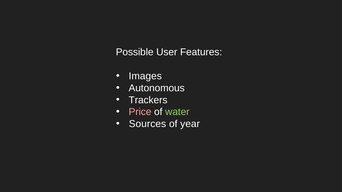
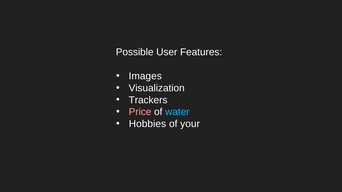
Autonomous: Autonomous -> Visualization
water colour: light green -> light blue
Sources: Sources -> Hobbies
year: year -> your
